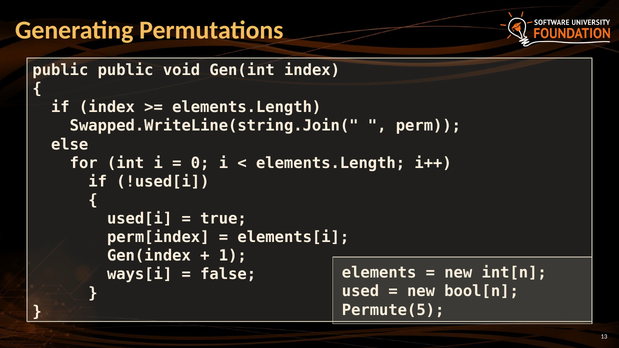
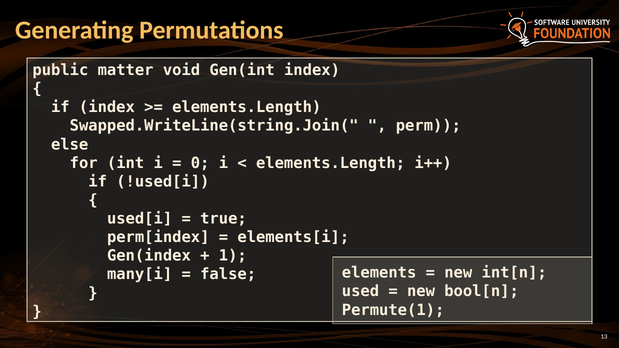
public public: public -> matter
ways[i: ways[i -> many[i
Permute(5: Permute(5 -> Permute(1
